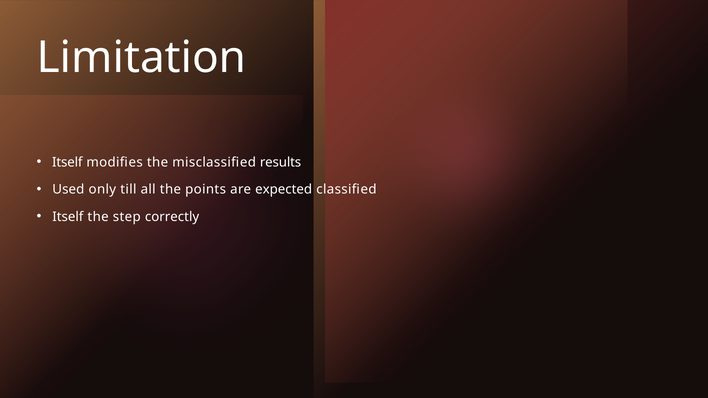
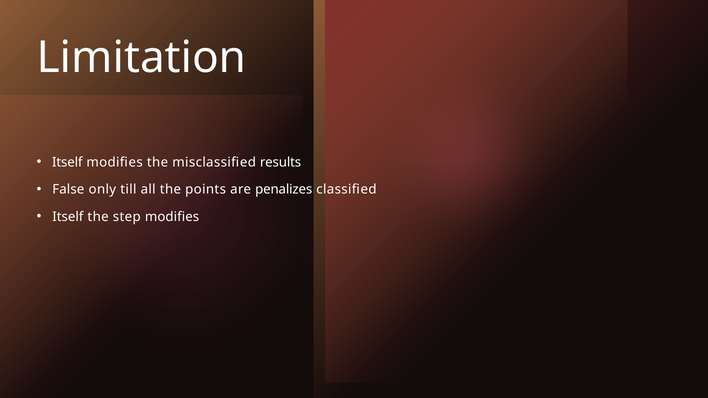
Used: Used -> False
expected: expected -> penalizes
step correctly: correctly -> modifies
